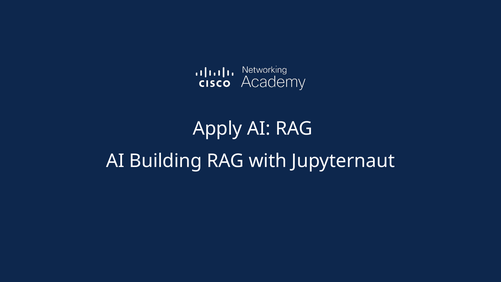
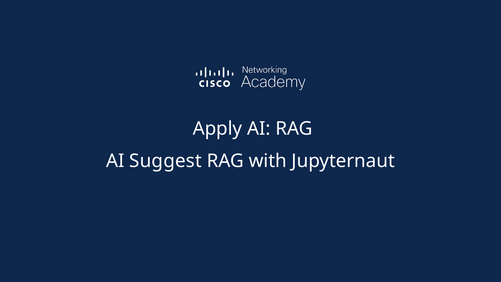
Building: Building -> Suggest
